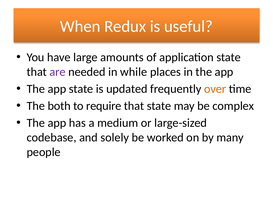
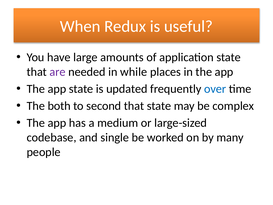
over colour: orange -> blue
require: require -> second
solely: solely -> single
